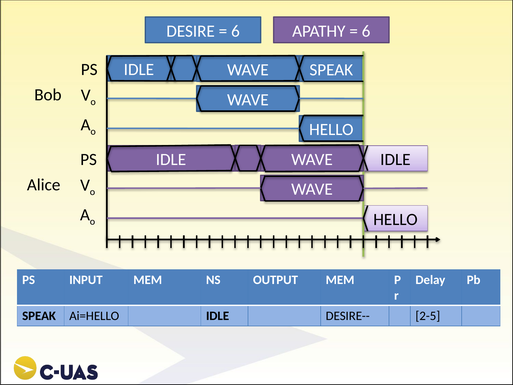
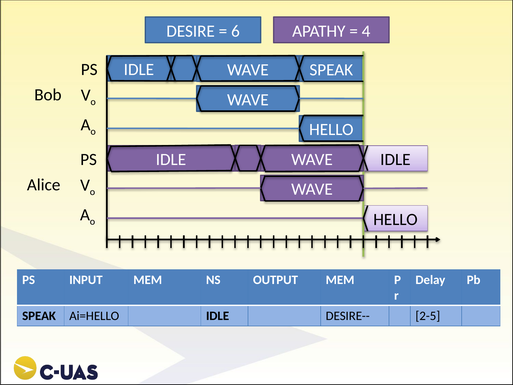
6 at (366, 31): 6 -> 4
